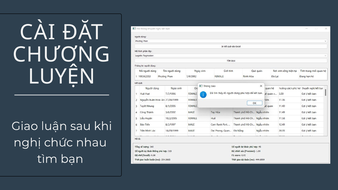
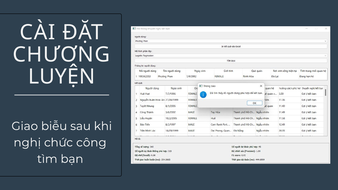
luận: luận -> biễu
nhau: nhau -> công
